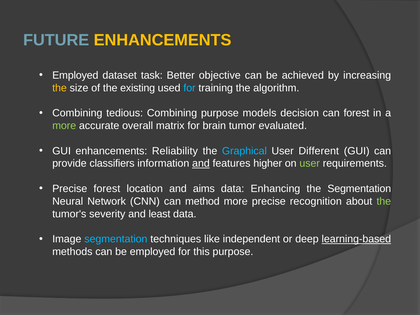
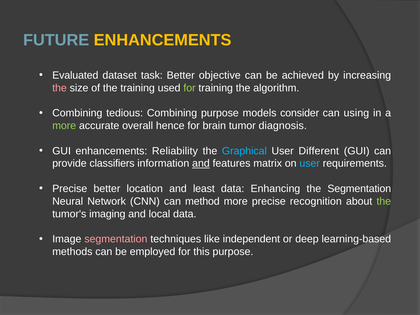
Employed at (75, 75): Employed -> Evaluated
the at (60, 88) colour: yellow -> pink
the existing: existing -> training
for at (190, 88) colour: light blue -> light green
decision: decision -> consider
can forest: forest -> using
matrix: matrix -> hence
evaluated: evaluated -> diagnosis
higher: higher -> matrix
user at (310, 164) colour: light green -> light blue
Precise forest: forest -> better
aims: aims -> least
severity: severity -> imaging
least: least -> local
segmentation at (116, 239) colour: light blue -> pink
learning-based underline: present -> none
